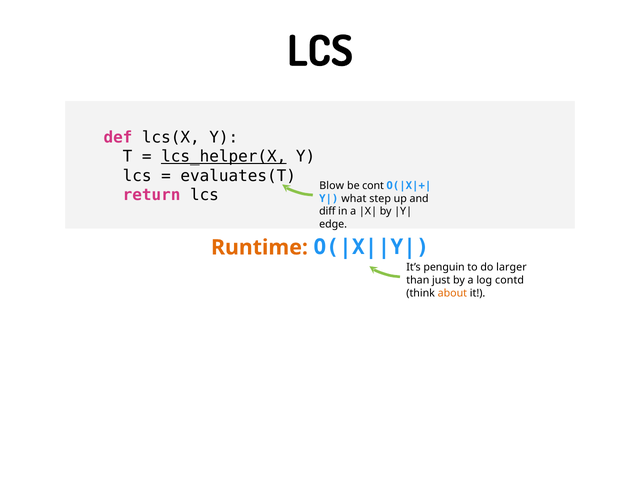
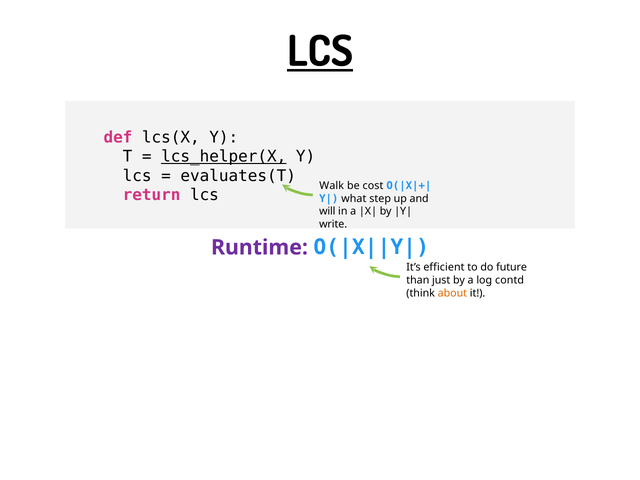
LCS at (320, 52) underline: none -> present
Blow: Blow -> Walk
cont: cont -> cost
diff: diff -> will
edge: edge -> write
Runtime colour: orange -> purple
penguin: penguin -> efficient
larger: larger -> future
